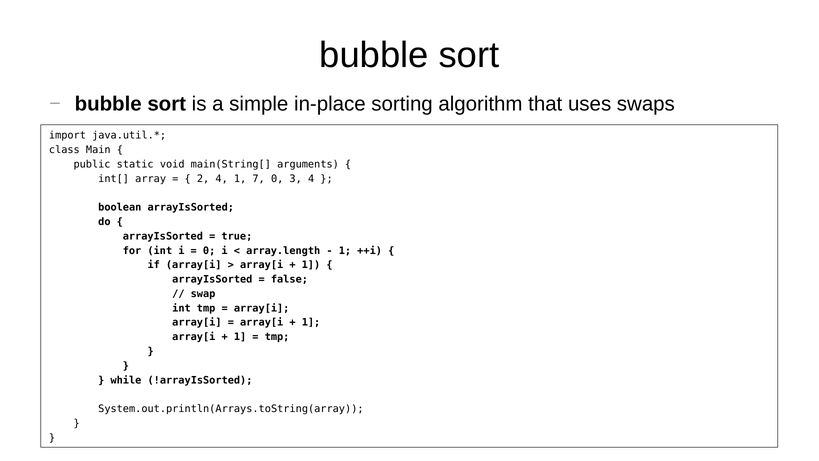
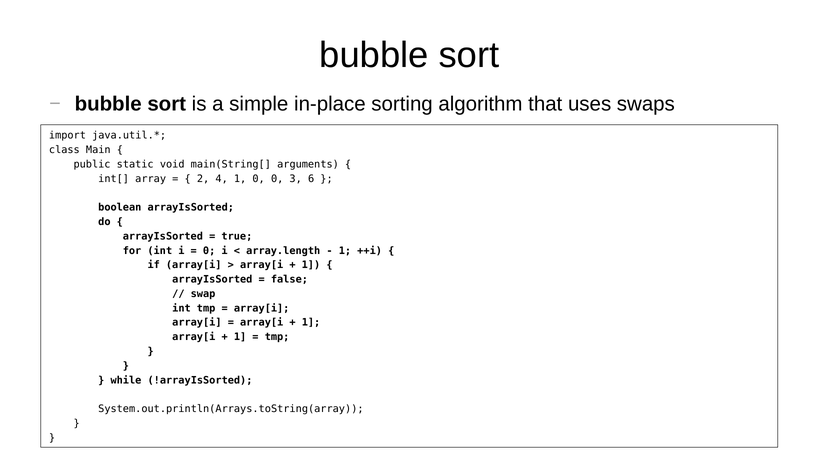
1 7: 7 -> 0
3 4: 4 -> 6
